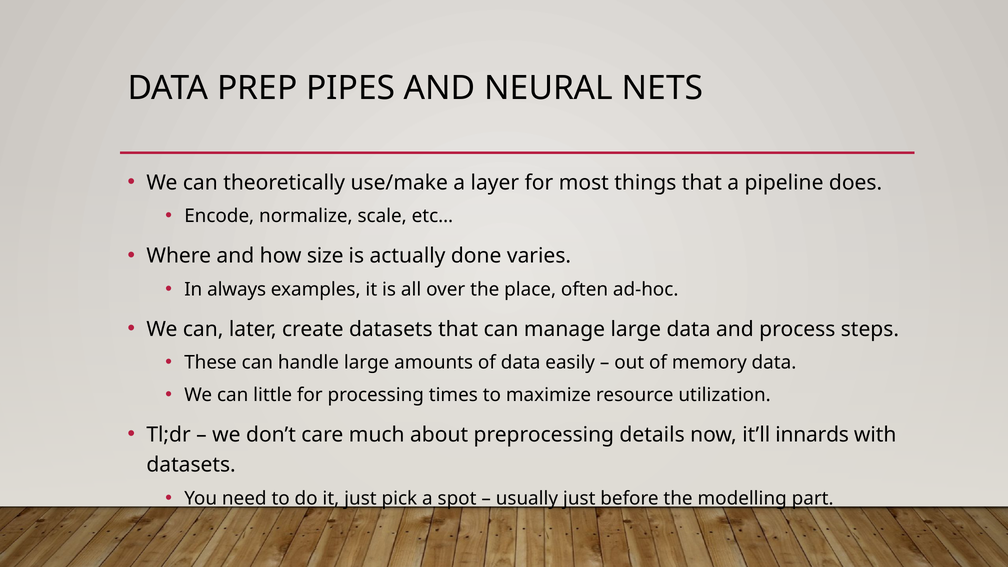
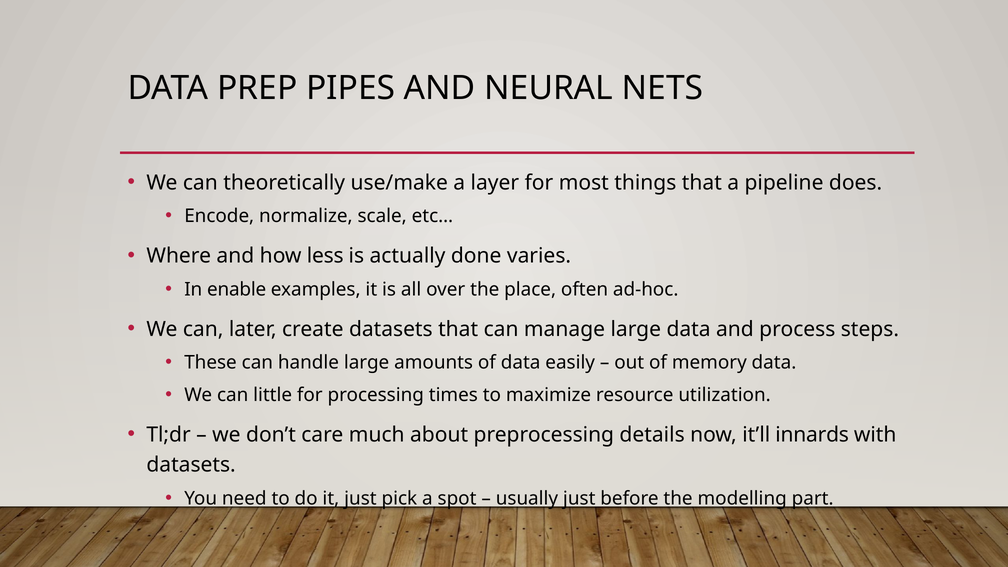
size: size -> less
always: always -> enable
